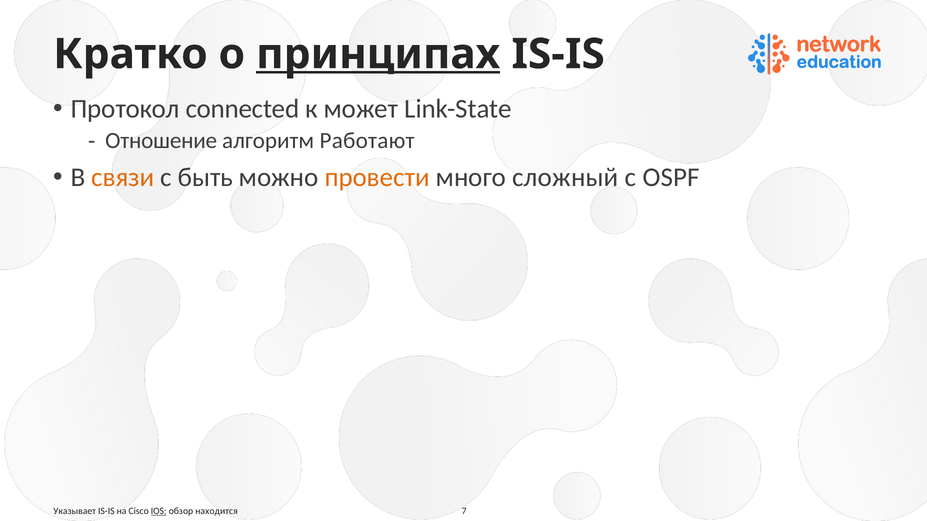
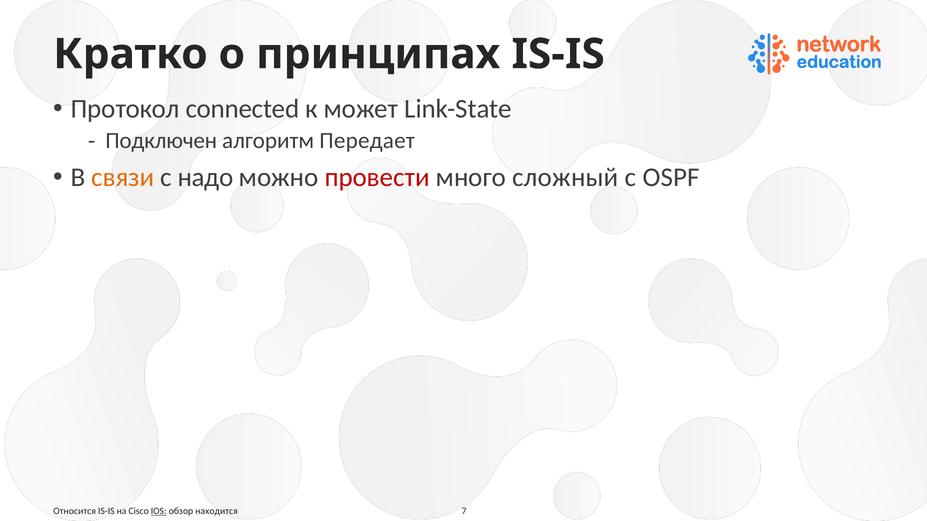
принципах underline: present -> none
Отношение: Отношение -> Подключен
Работают: Работают -> Передает
быть: быть -> надо
провести colour: orange -> red
Указывает: Указывает -> Относится
